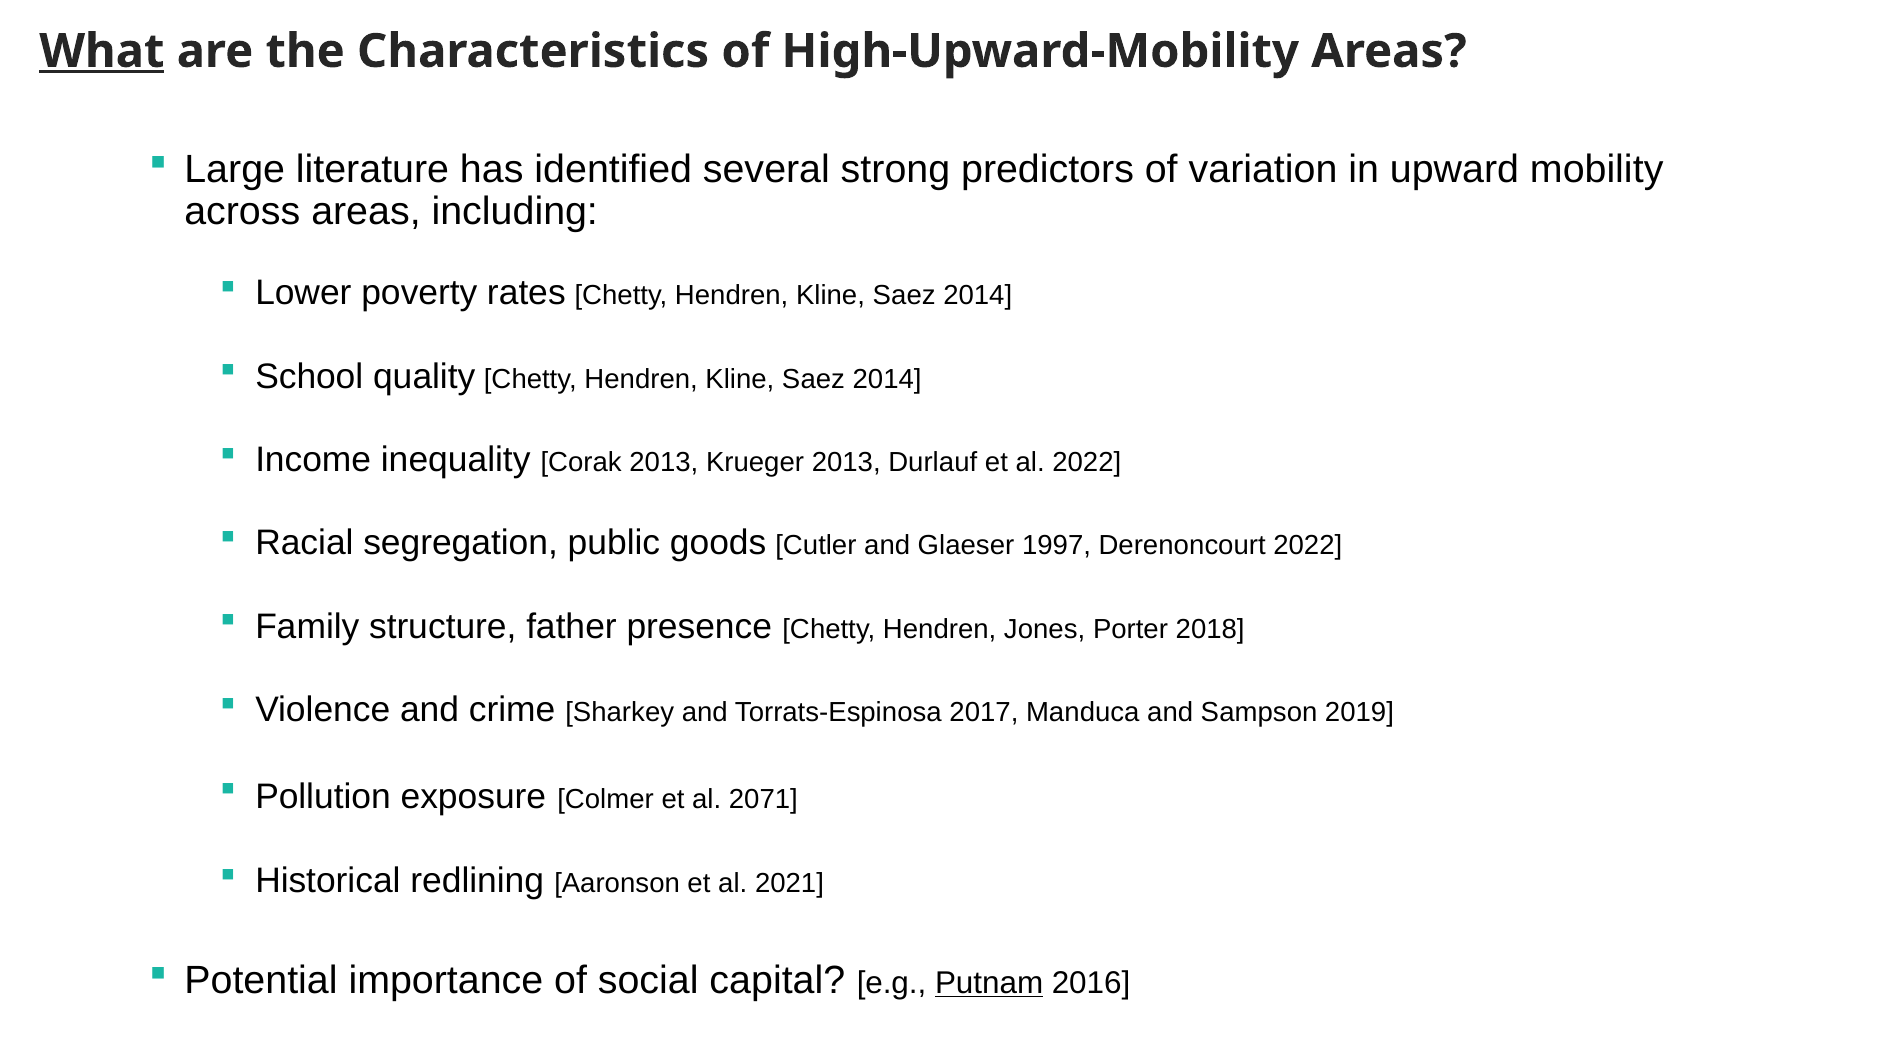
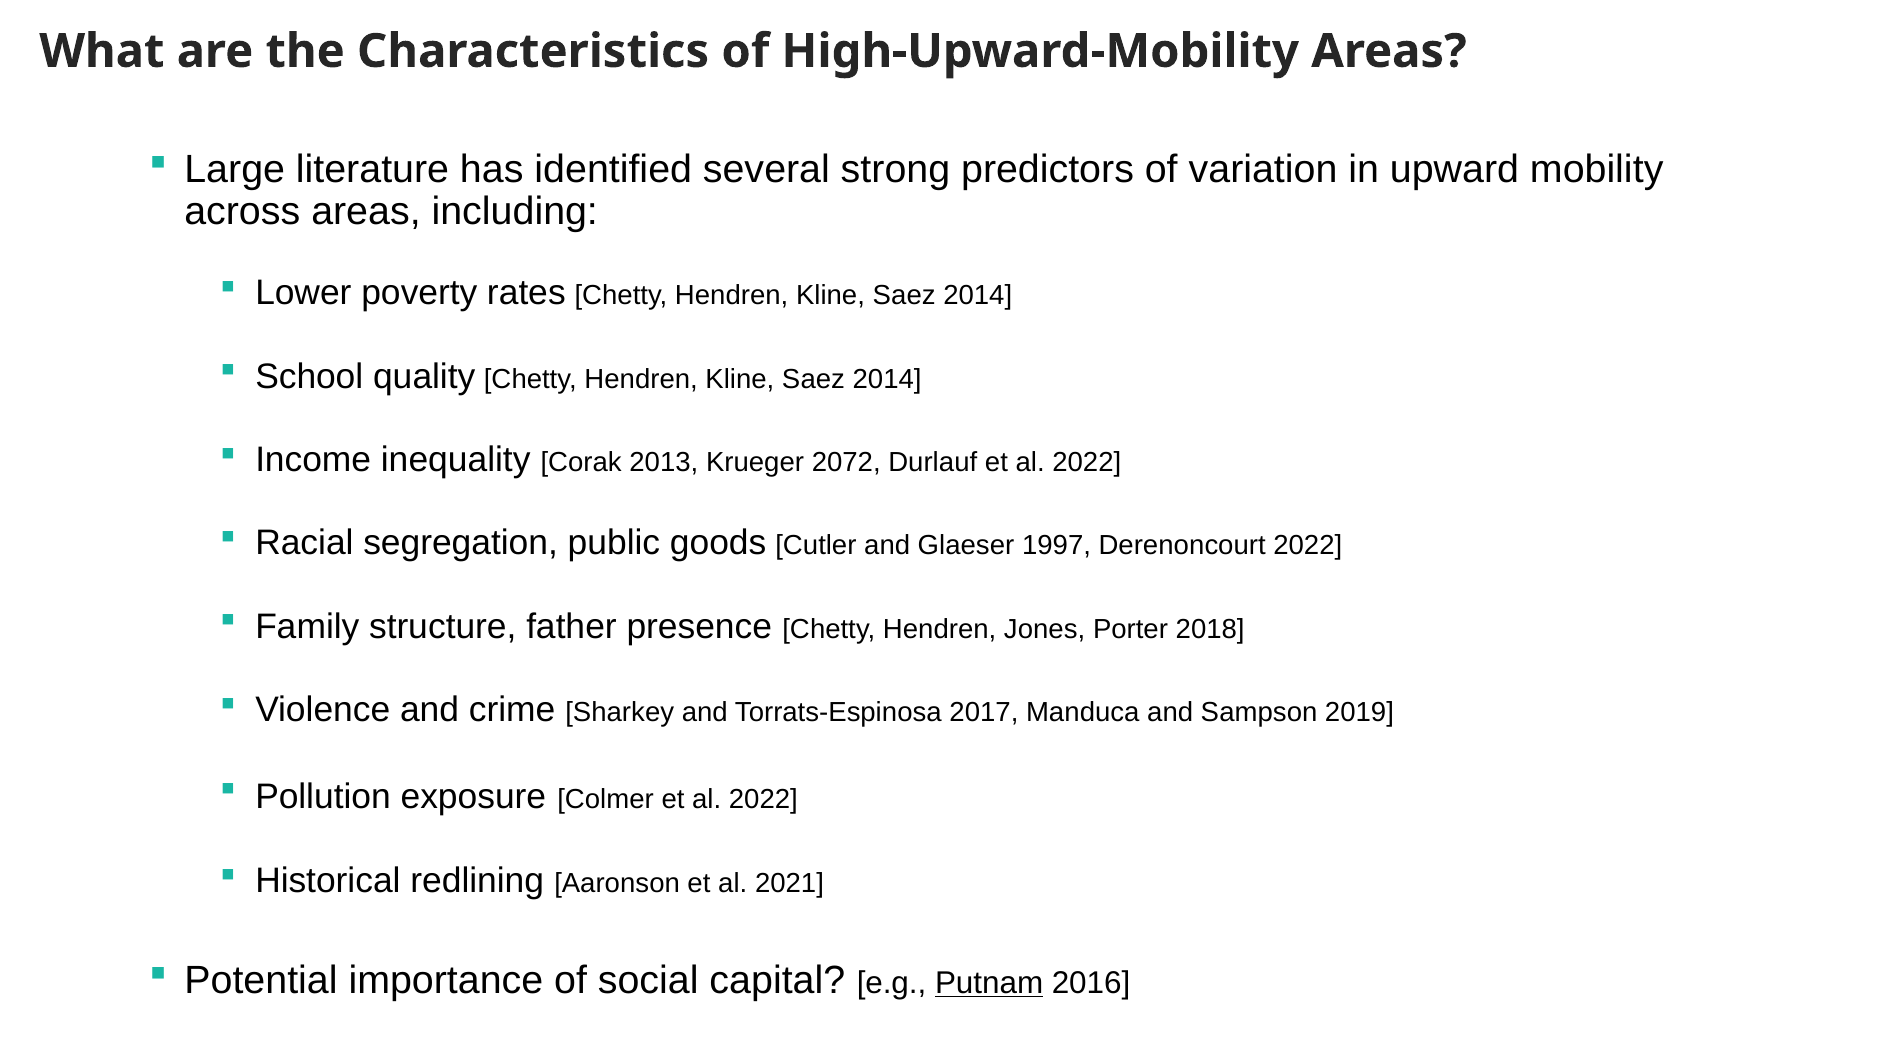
What underline: present -> none
Krueger 2013: 2013 -> 2072
Colmer et al 2071: 2071 -> 2022
